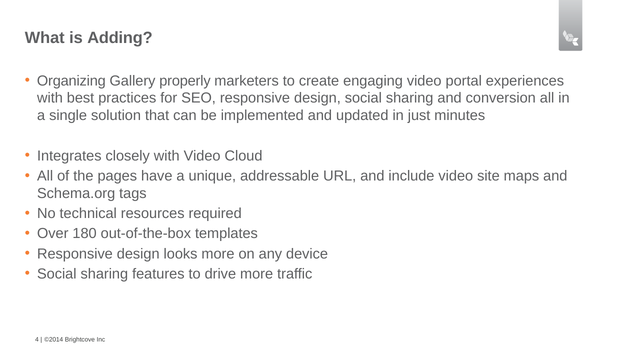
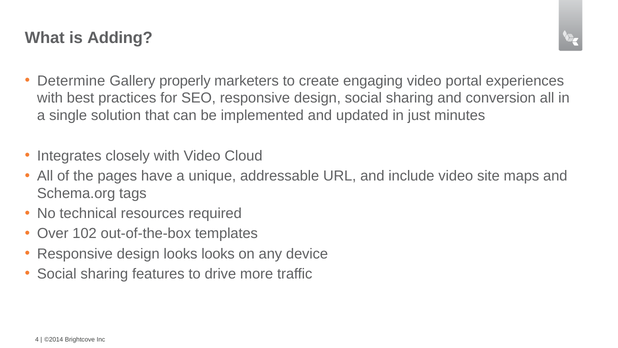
Organizing: Organizing -> Determine
180: 180 -> 102
looks more: more -> looks
